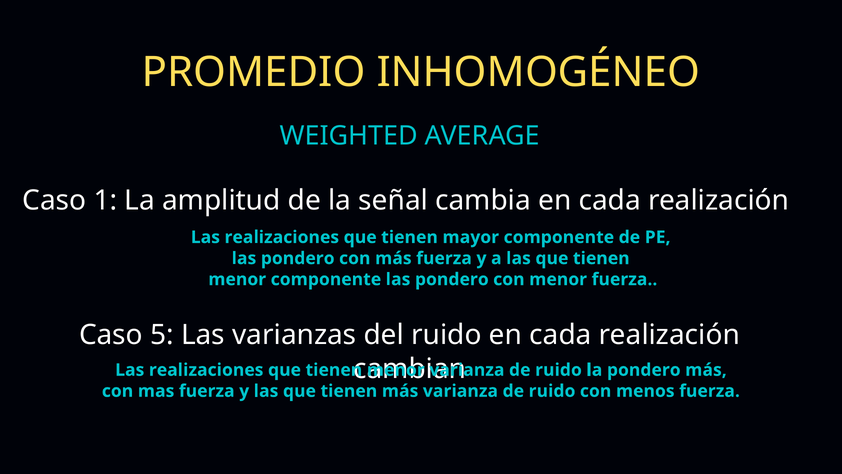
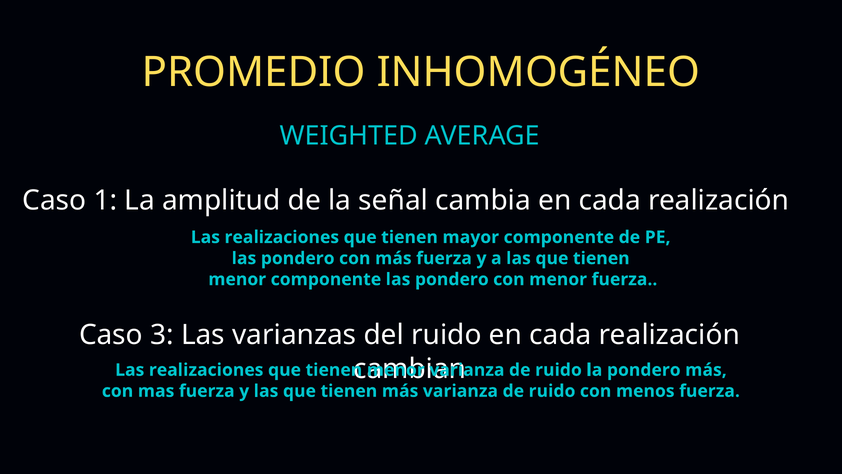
5: 5 -> 3
